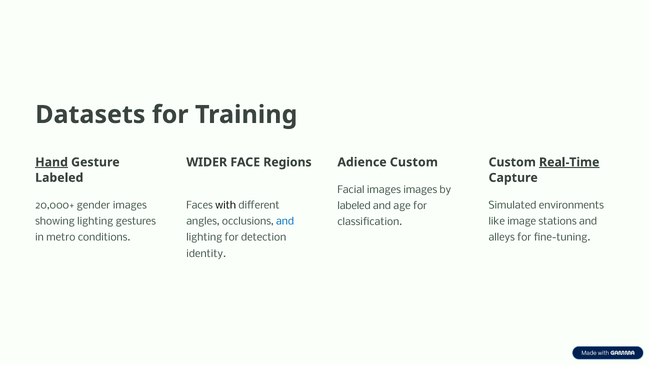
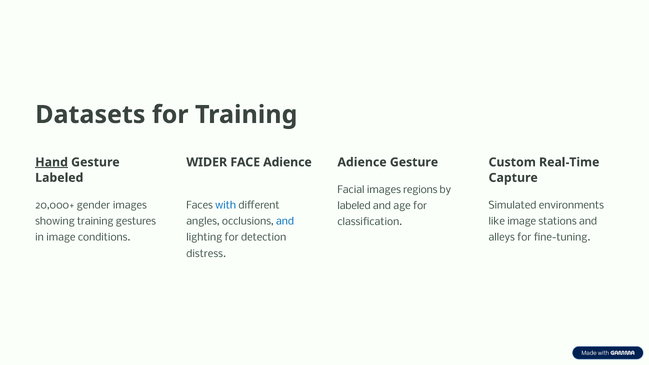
FACE Regions: Regions -> Adience
Adience Custom: Custom -> Gesture
Real-Time underline: present -> none
images images: images -> regions
with colour: black -> blue
showing lighting: lighting -> training
in metro: metro -> image
identity: identity -> distress
